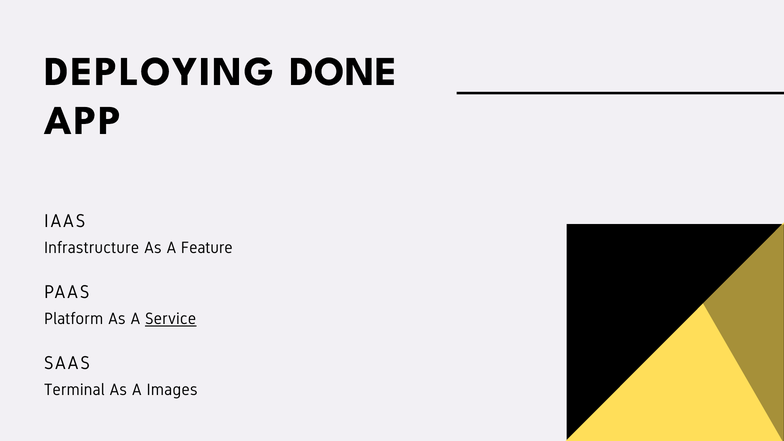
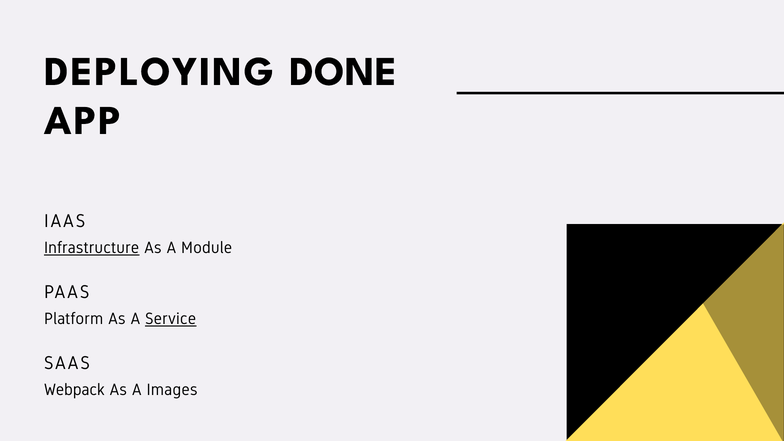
Infrastructure underline: none -> present
Feature: Feature -> Module
Terminal: Terminal -> Webpack
